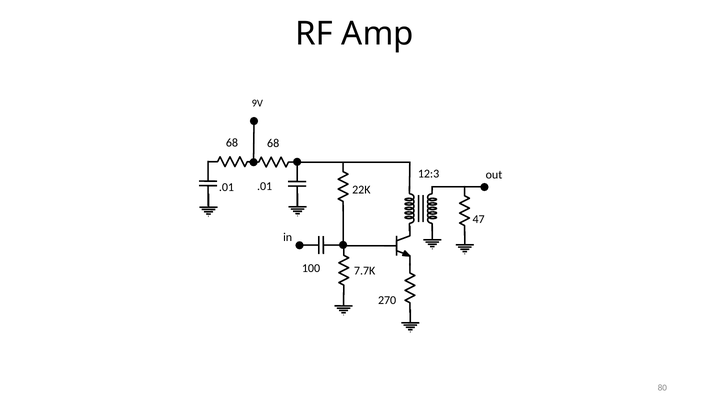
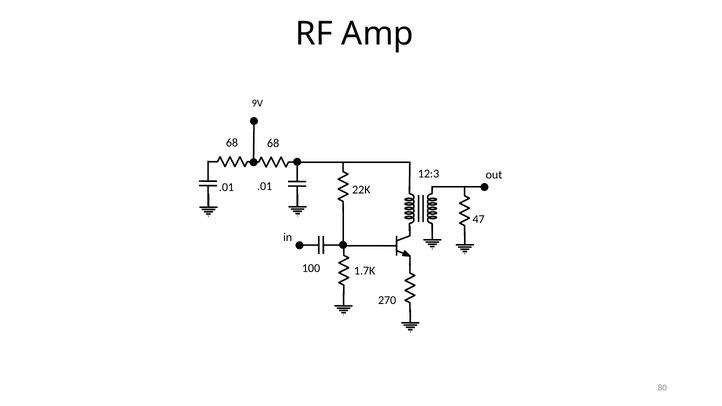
7.7K: 7.7K -> 1.7K
